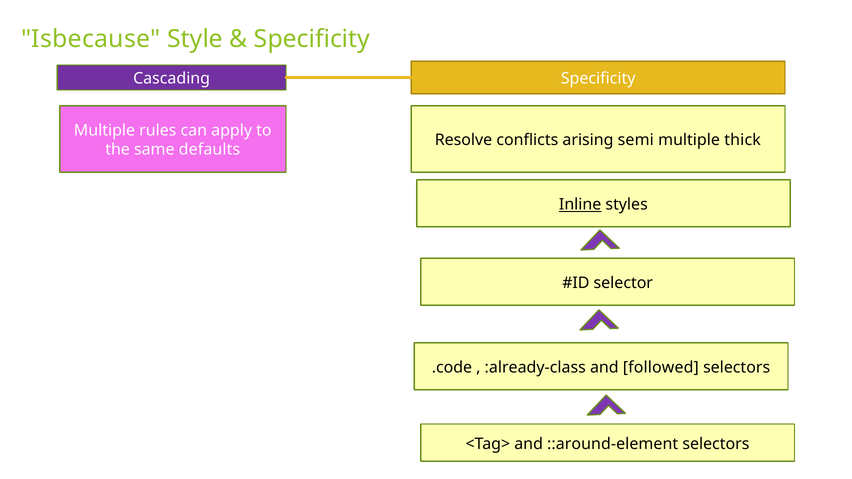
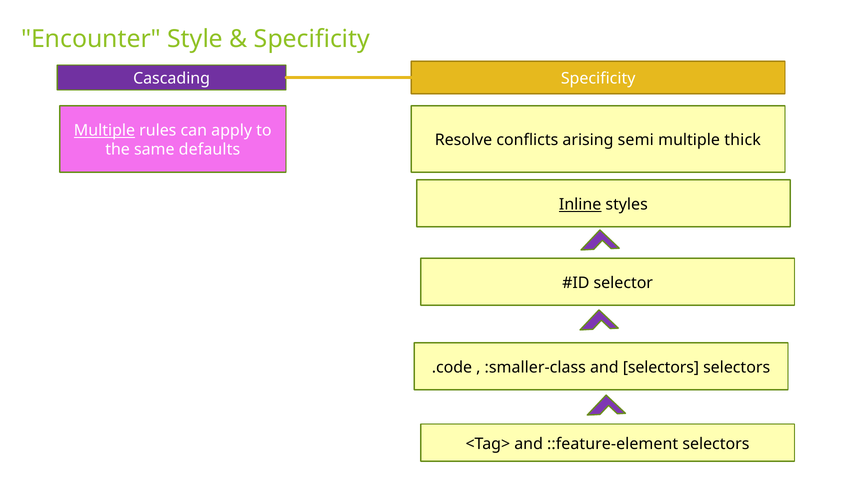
Isbecause: Isbecause -> Encounter
Multiple at (104, 131) underline: none -> present
:already-class: :already-class -> :smaller-class
and followed: followed -> selectors
::around-element: ::around-element -> ::feature-element
